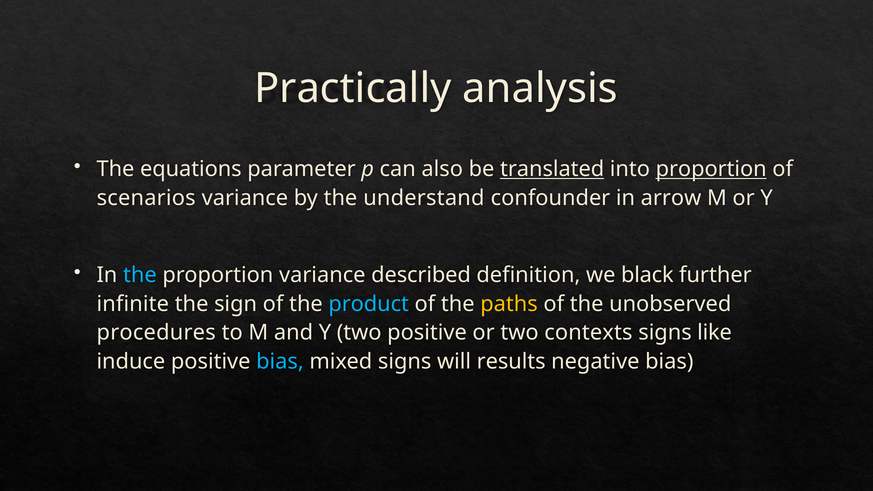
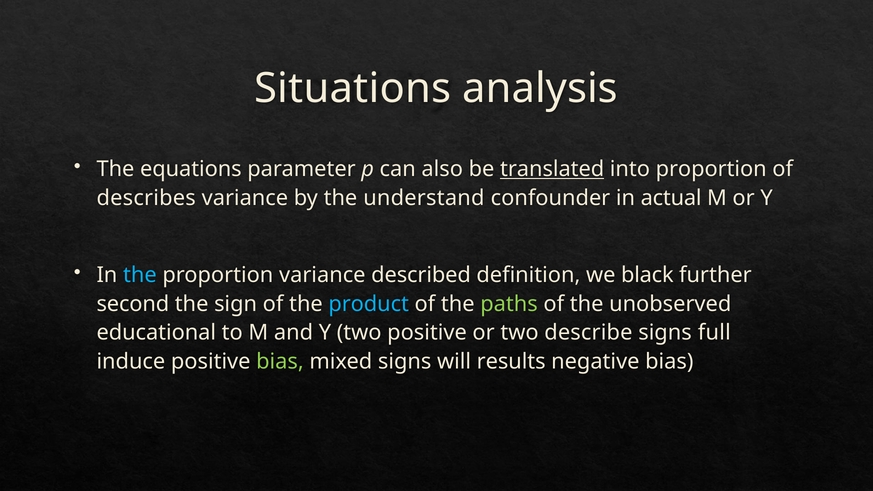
Practically: Practically -> Situations
proportion at (711, 169) underline: present -> none
scenarios: scenarios -> describes
arrow: arrow -> actual
infinite: infinite -> second
paths colour: yellow -> light green
procedures: procedures -> educational
contexts: contexts -> describe
like: like -> full
bias at (280, 362) colour: light blue -> light green
